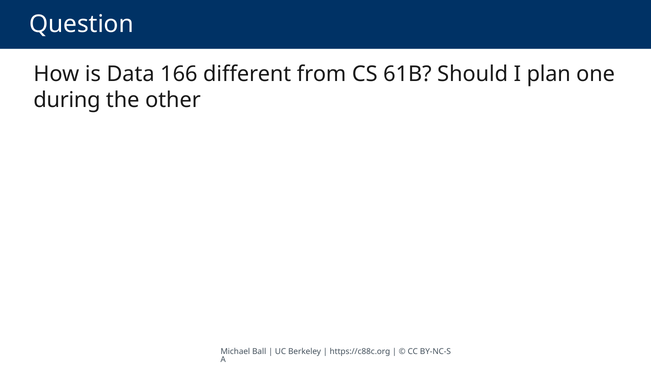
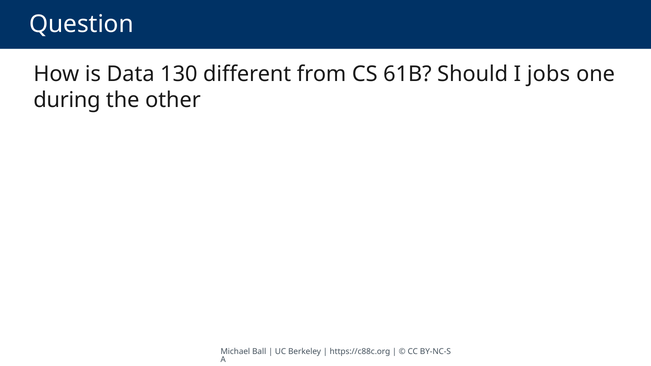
166: 166 -> 130
plan: plan -> jobs
